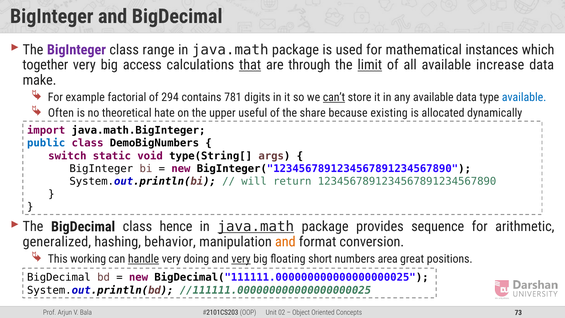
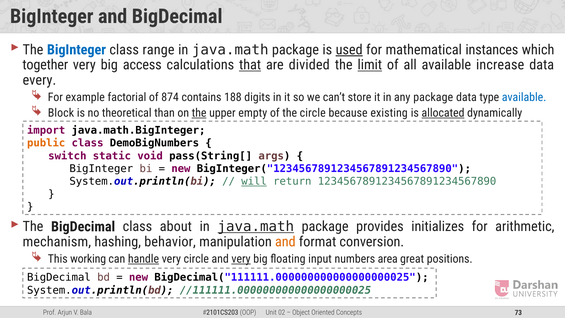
BigInteger at (76, 50) colour: purple -> blue
used underline: none -> present
through: through -> divided
make: make -> every
294: 294 -> 874
781: 781 -> 188
can’t underline: present -> none
any available: available -> package
Often: Often -> Block
hate: hate -> than
the at (199, 113) underline: none -> present
useful: useful -> empty
the share: share -> circle
allocated underline: none -> present
public colour: blue -> orange
type(String[: type(String[ -> pass(String[
will underline: none -> present
hence: hence -> about
sequence: sequence -> initializes
generalized: generalized -> mechanism
very doing: doing -> circle
short: short -> input
